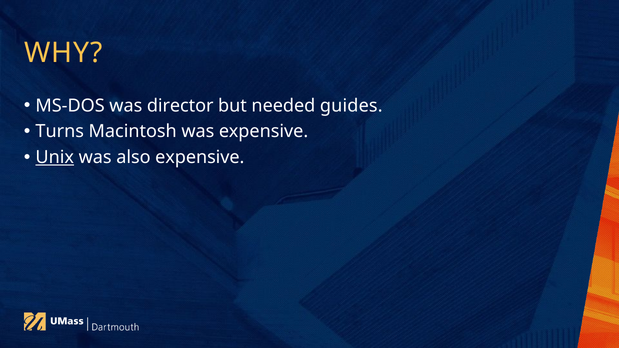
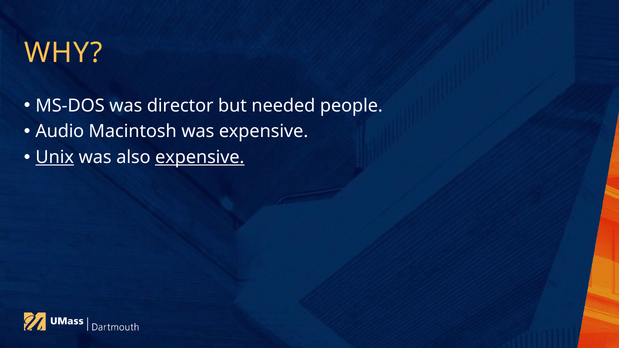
guides: guides -> people
Turns: Turns -> Audio
expensive at (200, 158) underline: none -> present
